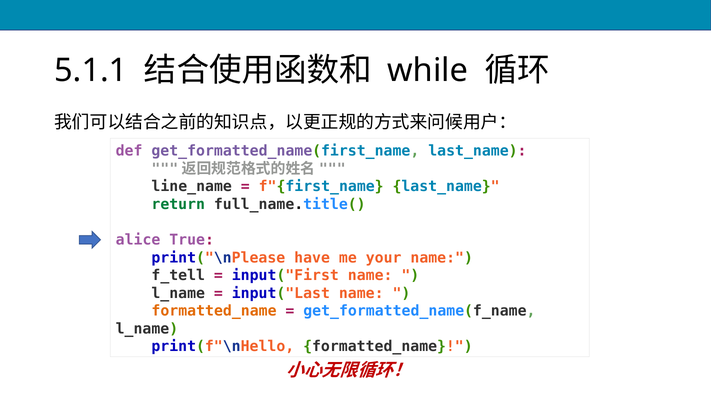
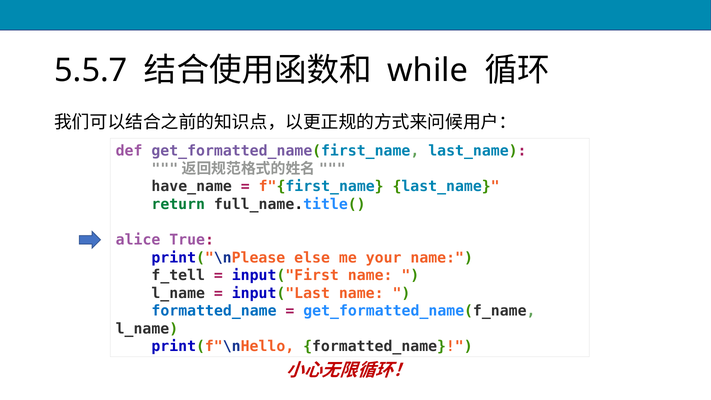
5.1.1: 5.1.1 -> 5.5.7
line_name: line_name -> have_name
have: have -> else
formatted_name at (214, 311) colour: orange -> blue
